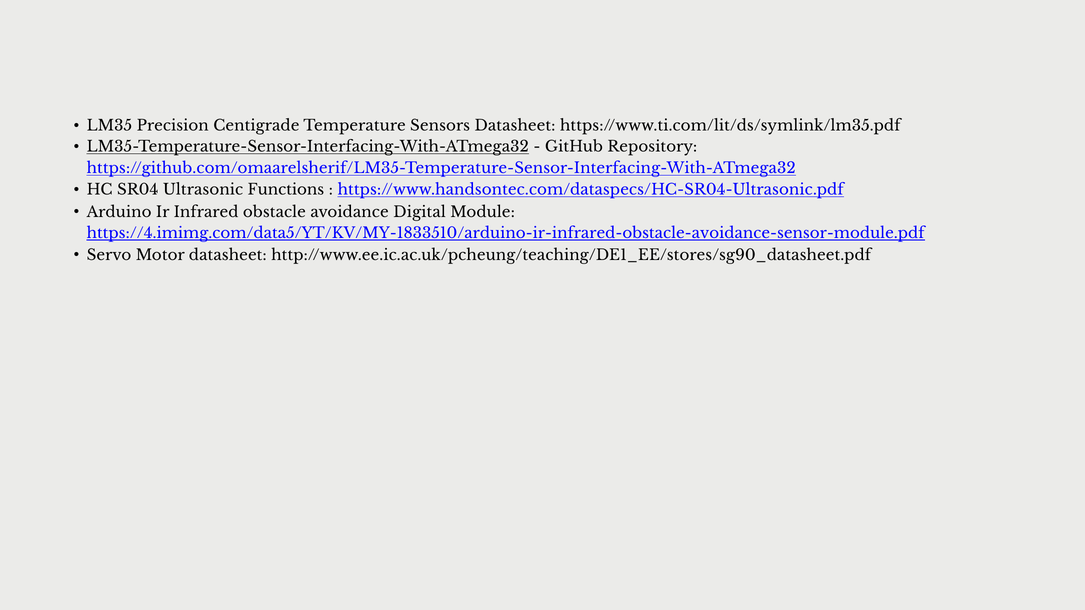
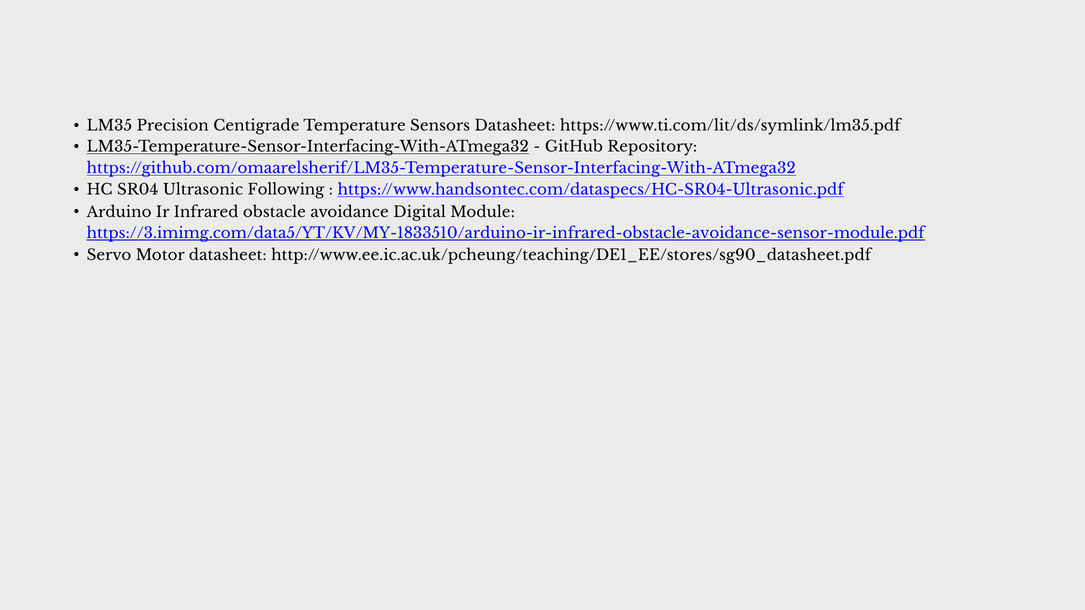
Functions: Functions -> Following
https://4.imimg.com/data5/YT/KV/MY-1833510/arduino-ir-infrared-obstacle-avoidance-sensor-module.pdf: https://4.imimg.com/data5/YT/KV/MY-1833510/arduino-ir-infrared-obstacle-avoidance-sensor-module.pdf -> https://3.imimg.com/data5/YT/KV/MY-1833510/arduino-ir-infrared-obstacle-avoidance-sensor-module.pdf
